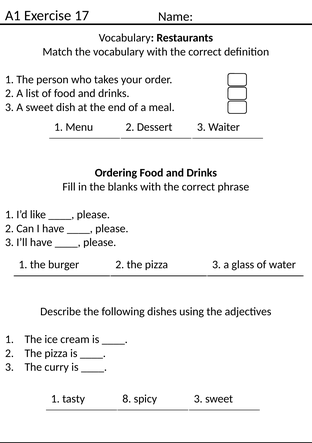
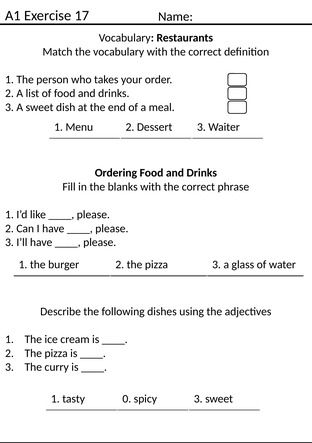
8: 8 -> 0
